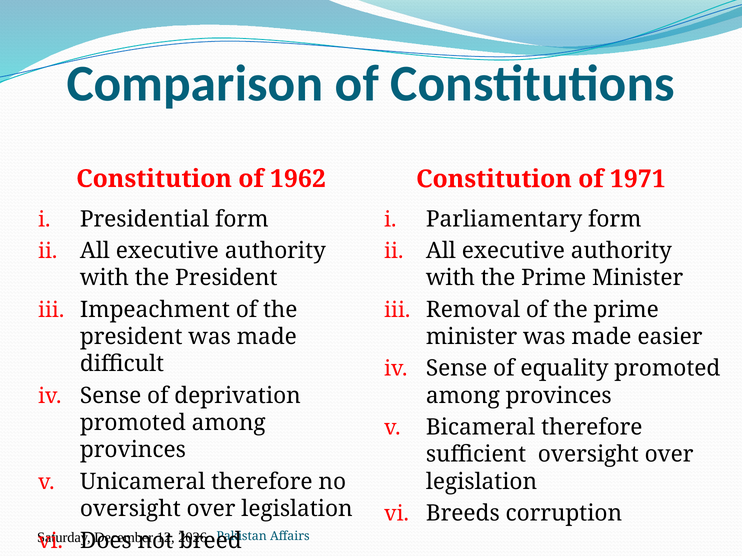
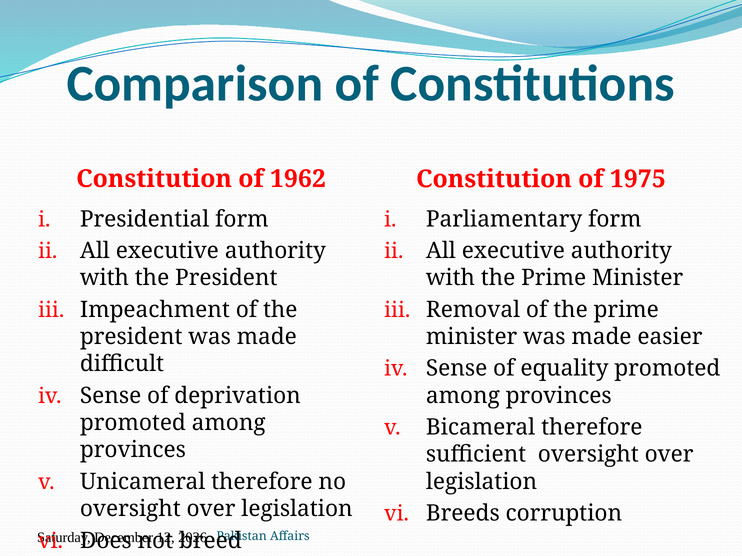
1971: 1971 -> 1975
